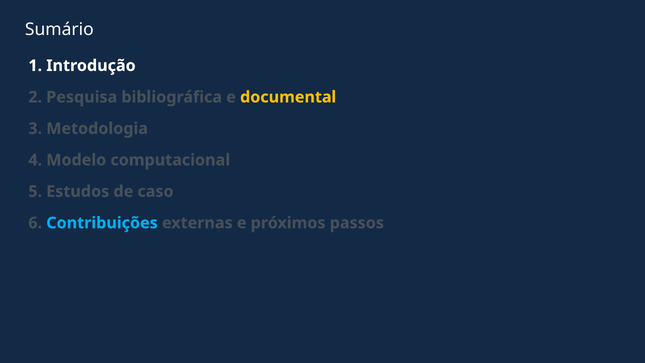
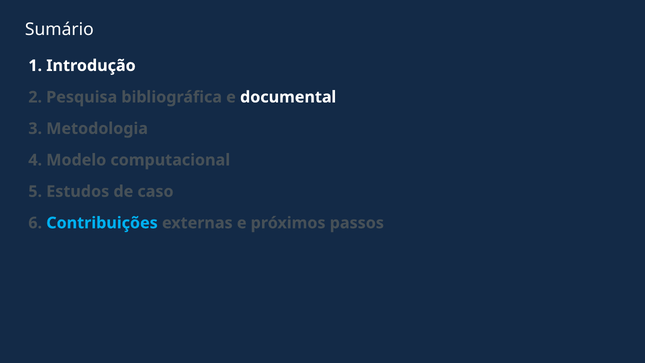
documental colour: yellow -> white
